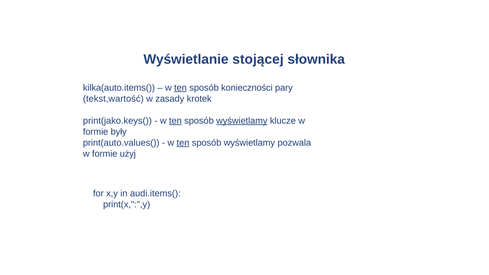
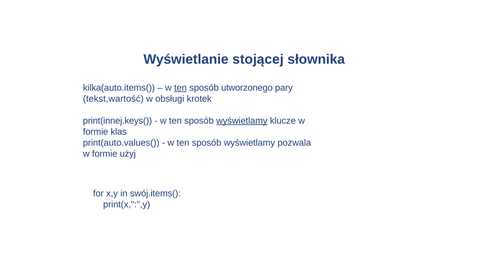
konieczności: konieczności -> utworzonego
zasady: zasady -> obsługi
print(jako.keys(: print(jako.keys( -> print(innej.keys(
ten at (175, 121) underline: present -> none
były: były -> klas
ten at (183, 143) underline: present -> none
audi.items(: audi.items( -> swój.items(
